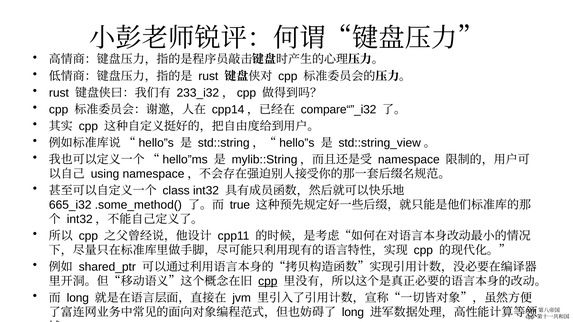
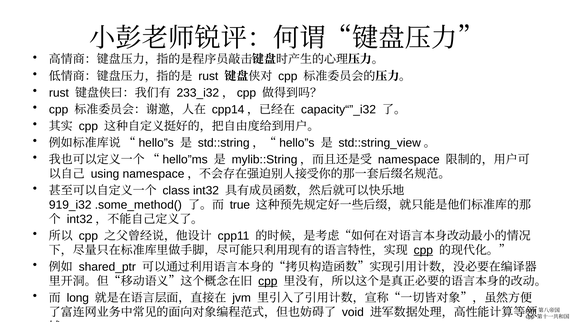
compare“”_i32: compare“”_i32 -> capacity“”_i32
665_i32: 665_i32 -> 919_i32
cpp at (423, 250) underline: none -> present
long at (353, 313): long -> void
